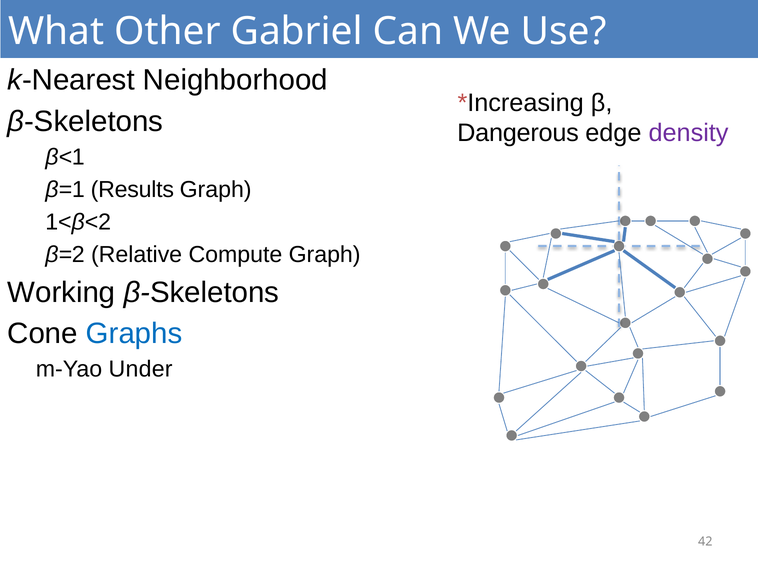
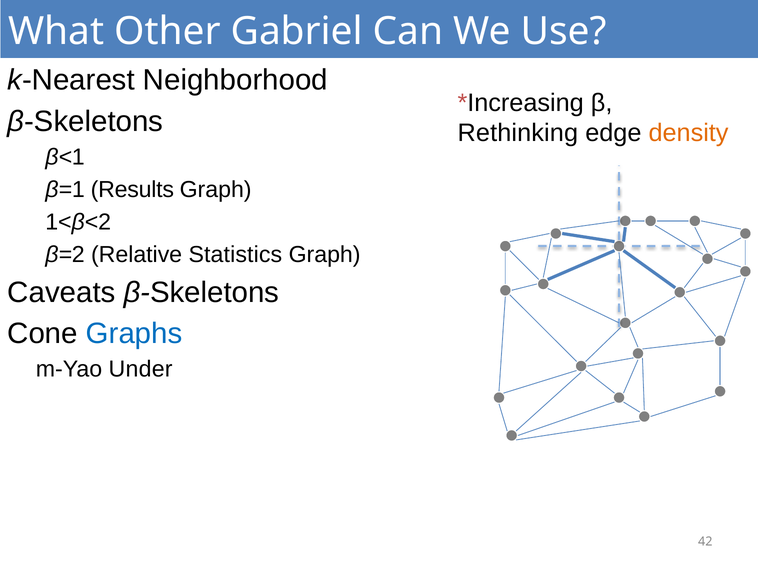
Dangerous: Dangerous -> Rethinking
density colour: purple -> orange
Compute: Compute -> Statistics
Working: Working -> Caveats
